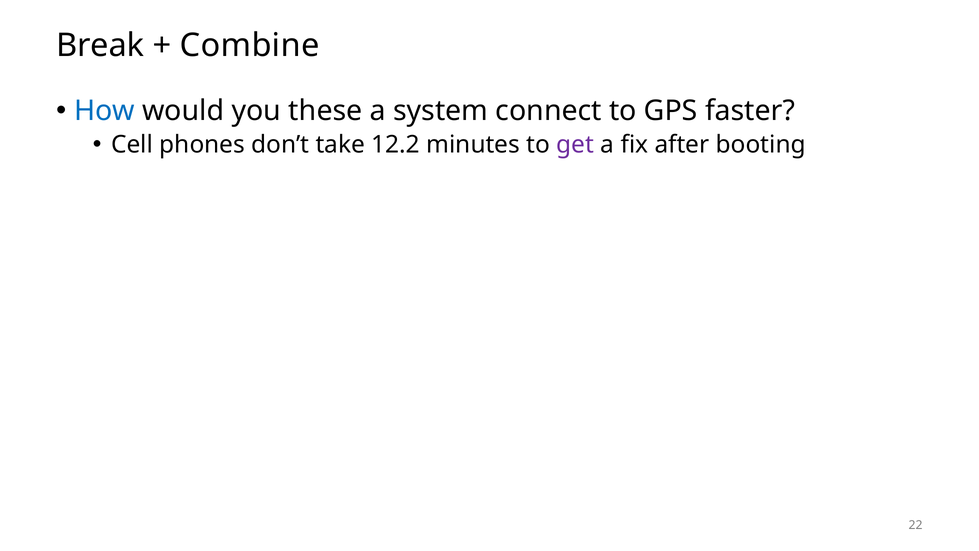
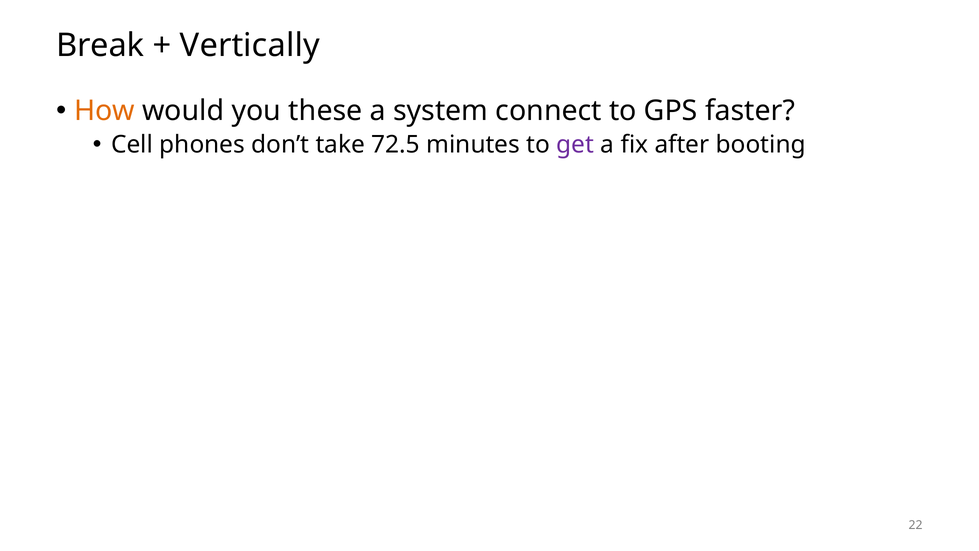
Combine: Combine -> Vertically
How colour: blue -> orange
12.2: 12.2 -> 72.5
